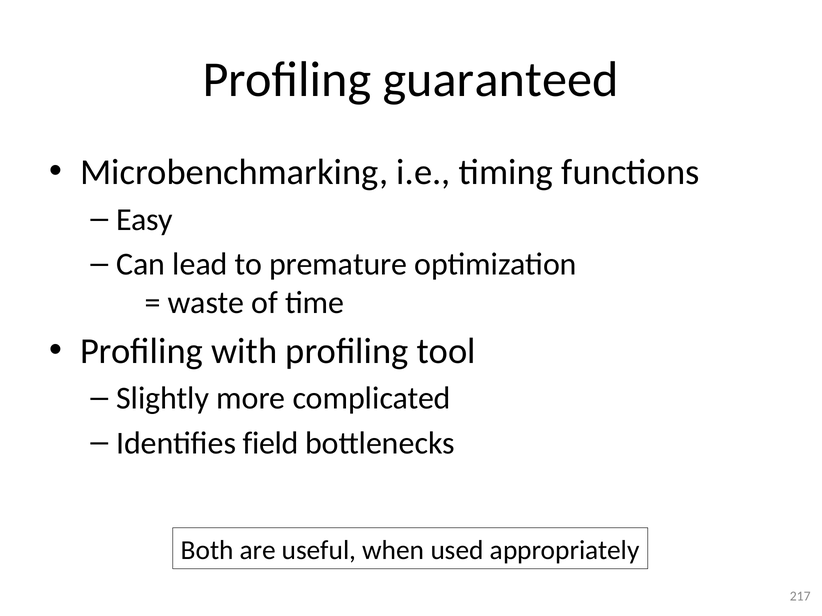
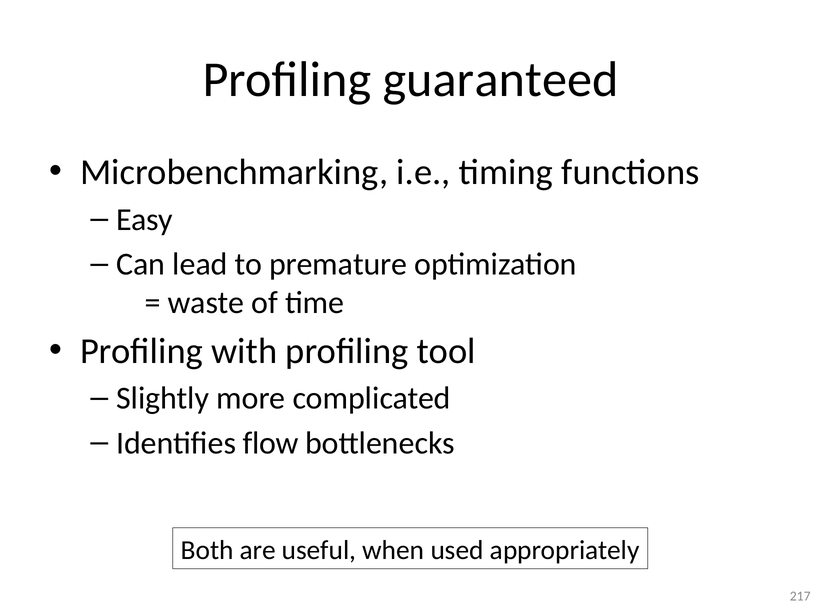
field: field -> flow
